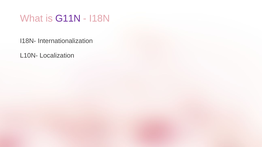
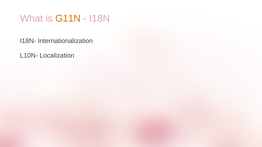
G11N colour: purple -> orange
